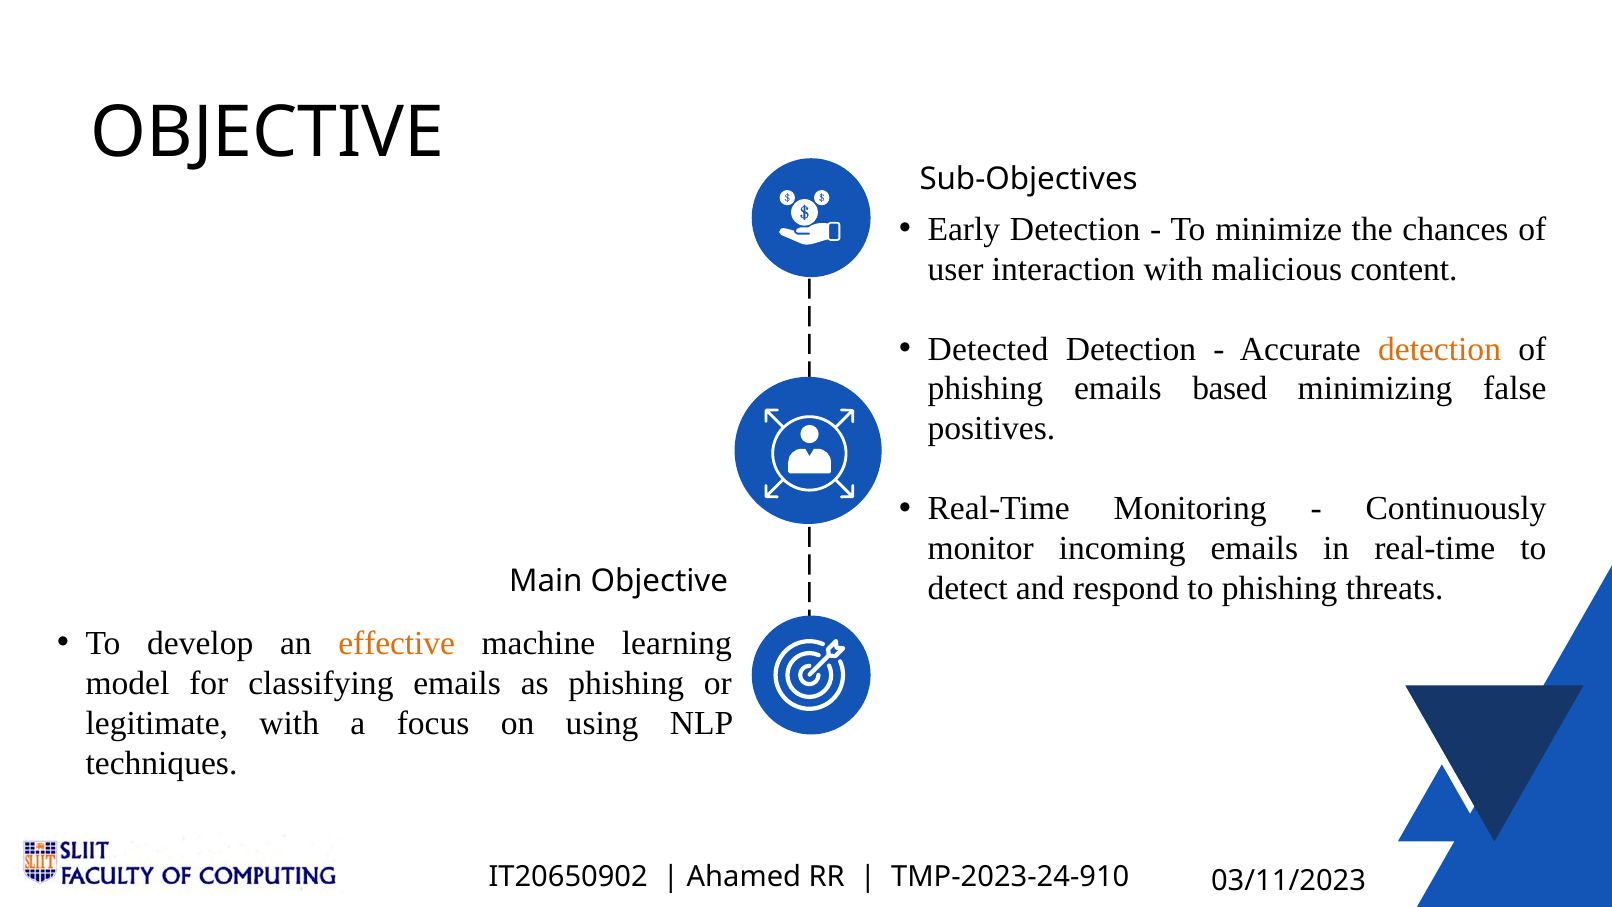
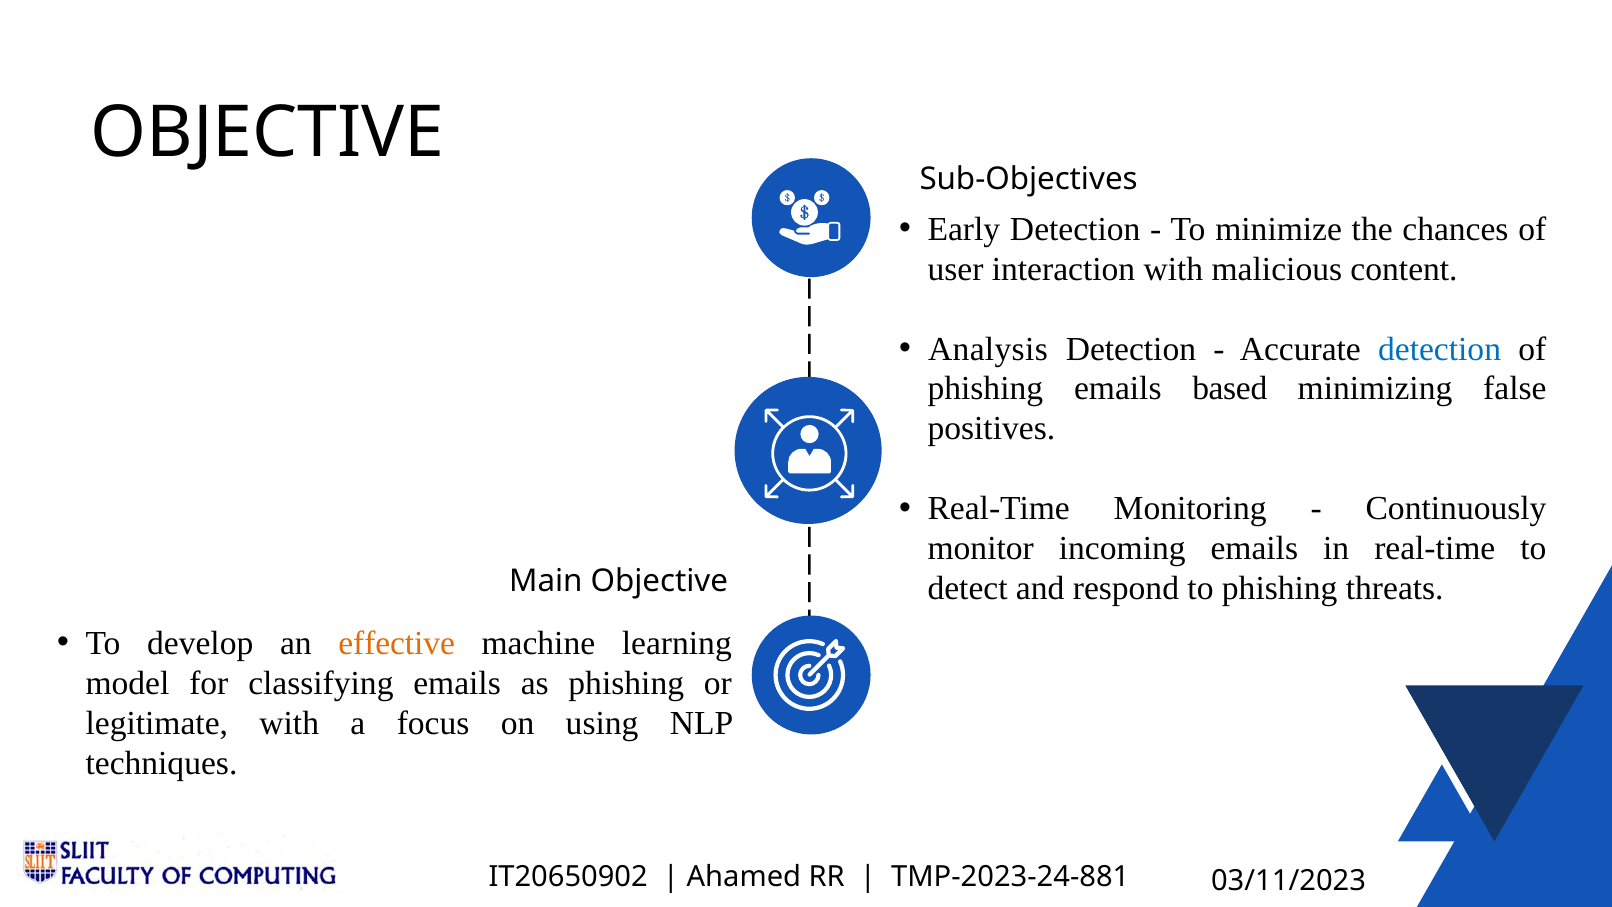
Detected: Detected -> Analysis
detection at (1440, 349) colour: orange -> blue
TMP-2023-24-910: TMP-2023-24-910 -> TMP-2023-24-881
